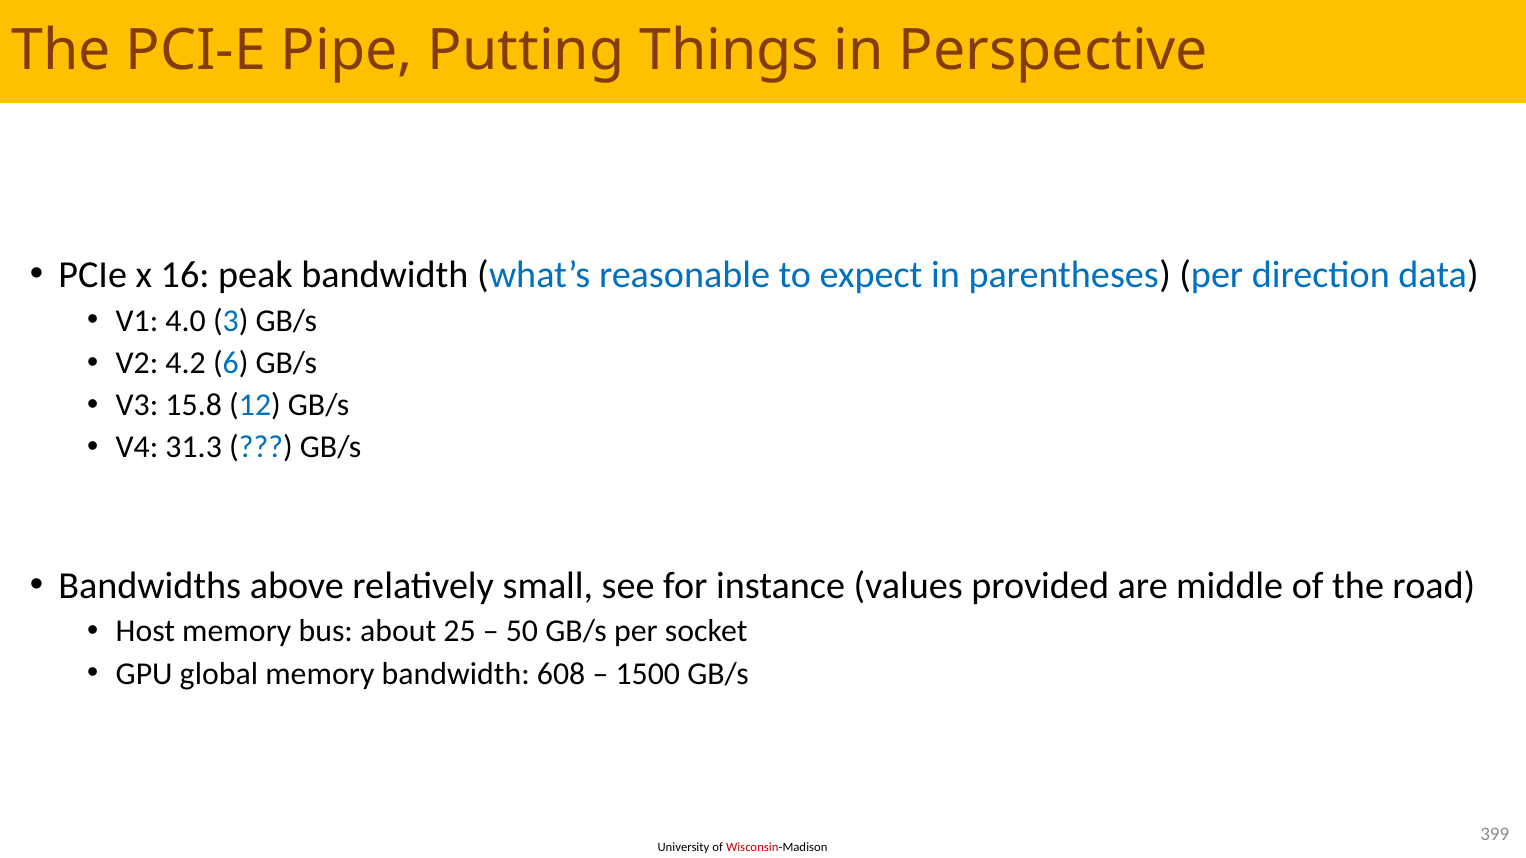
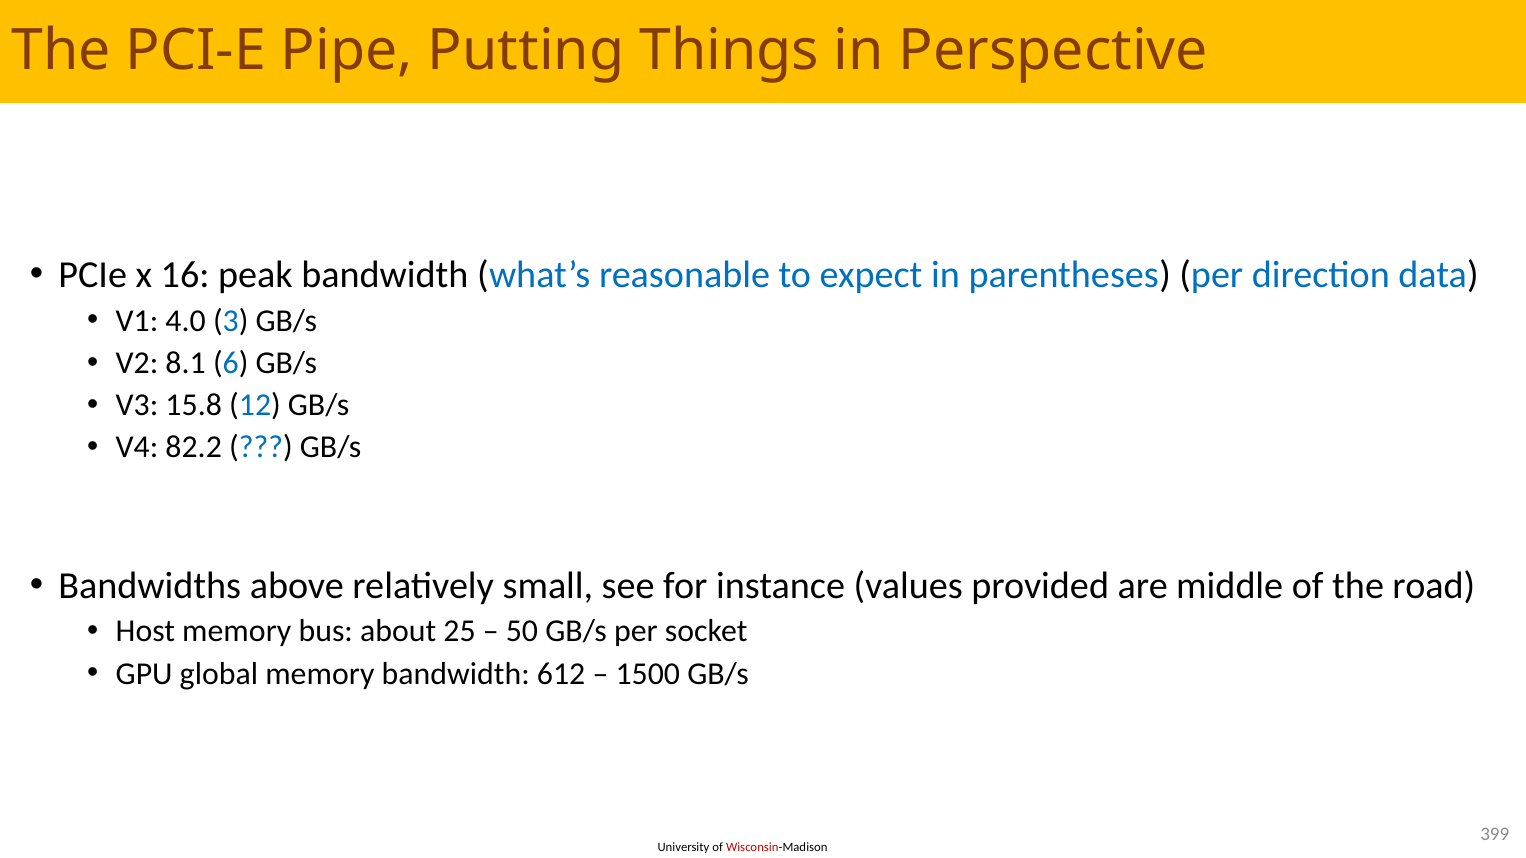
4.2: 4.2 -> 8.1
31.3: 31.3 -> 82.2
608: 608 -> 612
